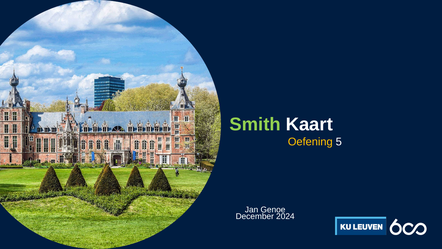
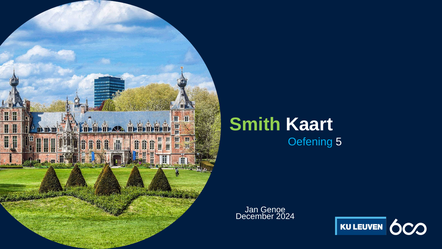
Oefening colour: yellow -> light blue
